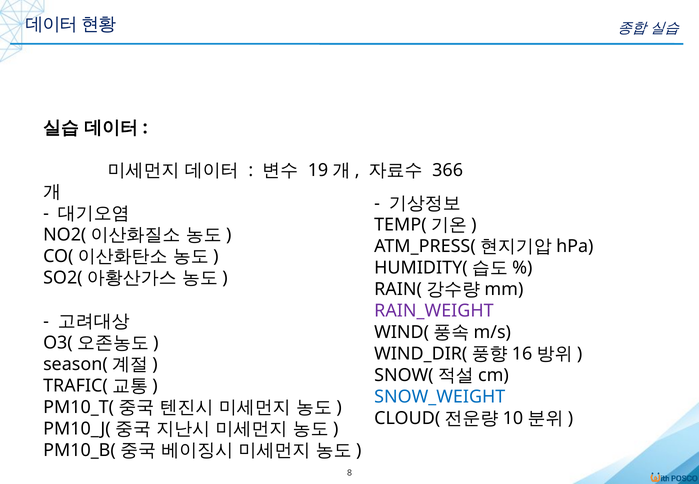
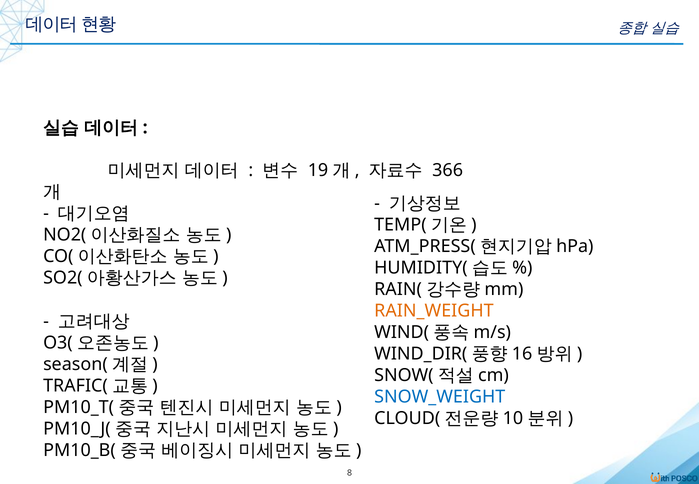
RAIN_WEIGHT colour: purple -> orange
